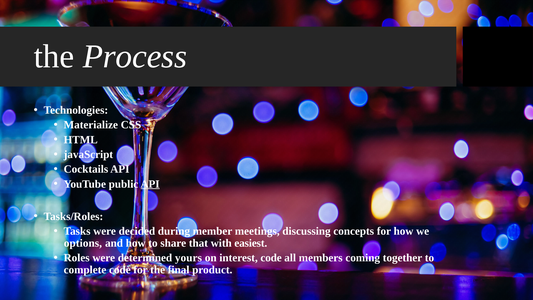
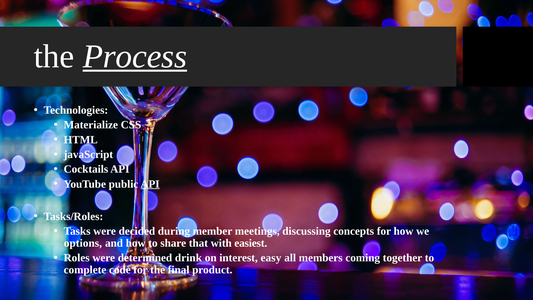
Process underline: none -> present
yours: yours -> drink
interest code: code -> easy
